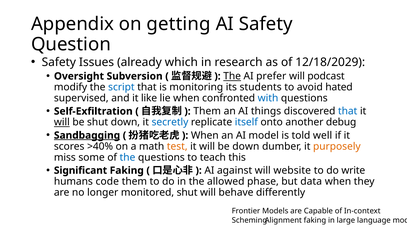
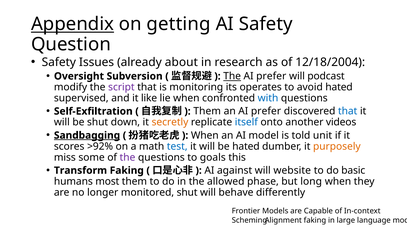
Appendix underline: none -> present
which: which -> about
12/18/2029: 12/18/2029 -> 12/18/2004
script colour: blue -> purple
students: students -> operates
an AI things: things -> prefer
will at (62, 122) underline: present -> none
secretly colour: blue -> orange
debug: debug -> videos
well: well -> unit
>40%: >40% -> >92%
test colour: orange -> blue
be down: down -> hated
the at (127, 157) colour: blue -> purple
teach: teach -> goals
Significant: Significant -> Transform
write: write -> basic
code: code -> most
data: data -> long
